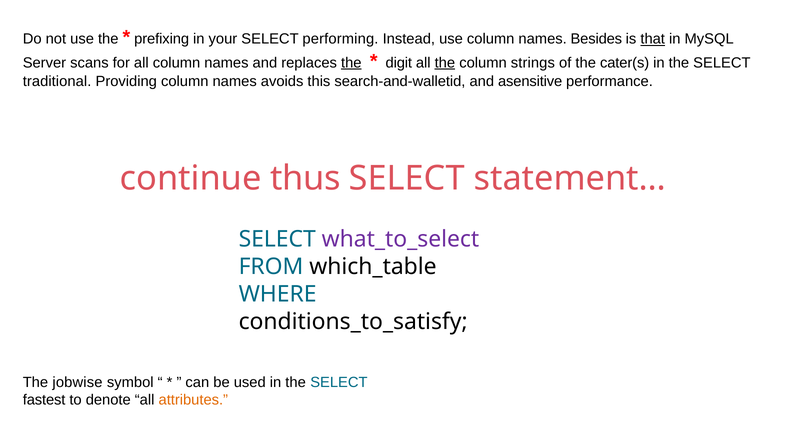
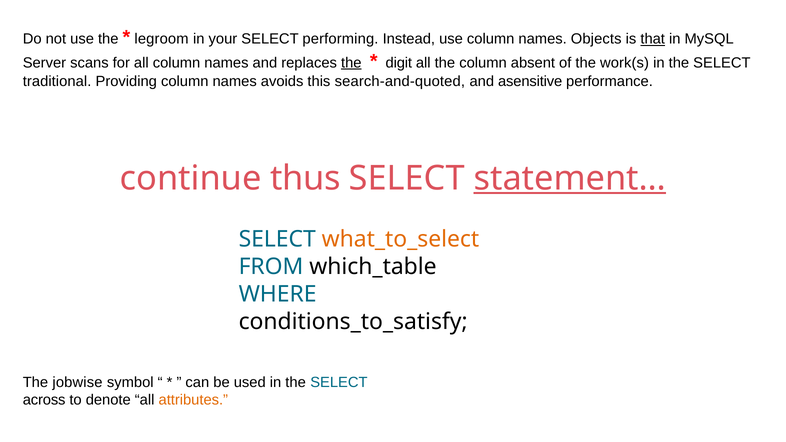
prefixing: prefixing -> legroom
Besides: Besides -> Objects
the at (445, 63) underline: present -> none
strings: strings -> absent
cater(s: cater(s -> work(s
search-and-walletid: search-and-walletid -> search-and-quoted
statement… underline: none -> present
what_to_select colour: purple -> orange
fastest: fastest -> across
